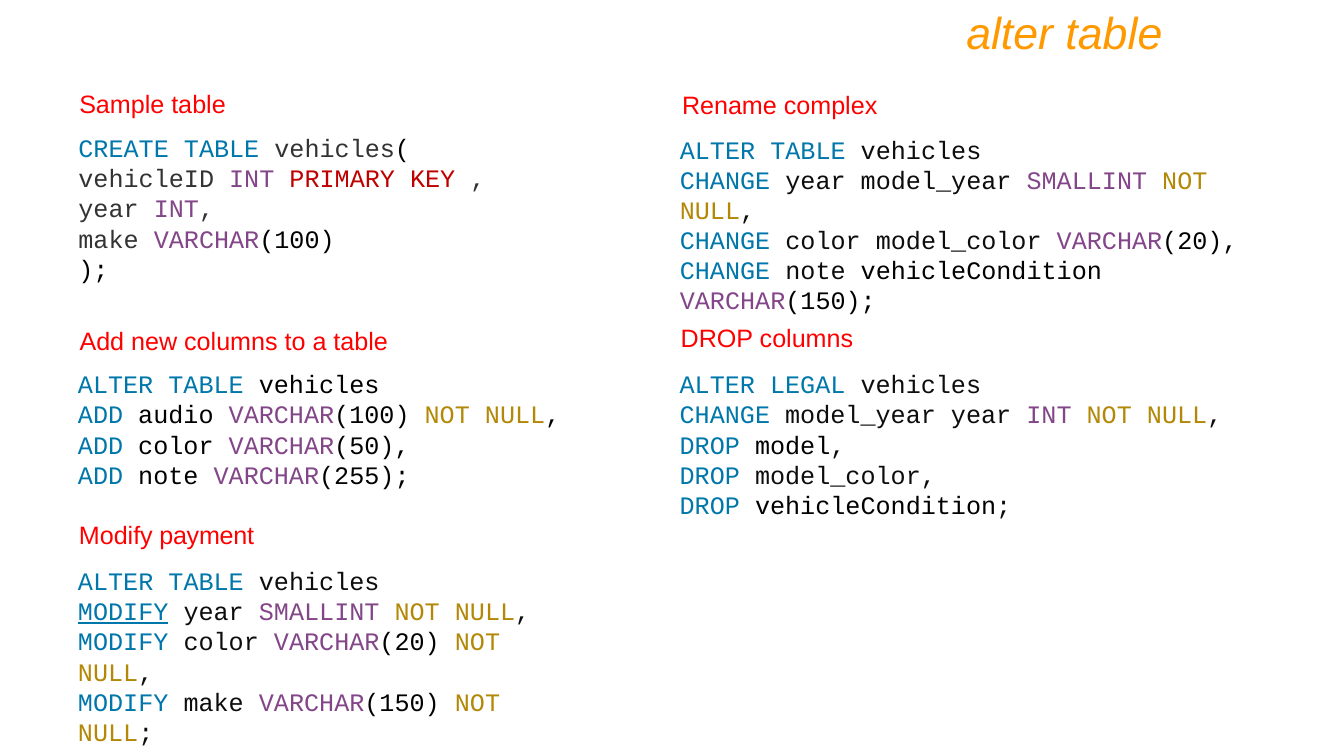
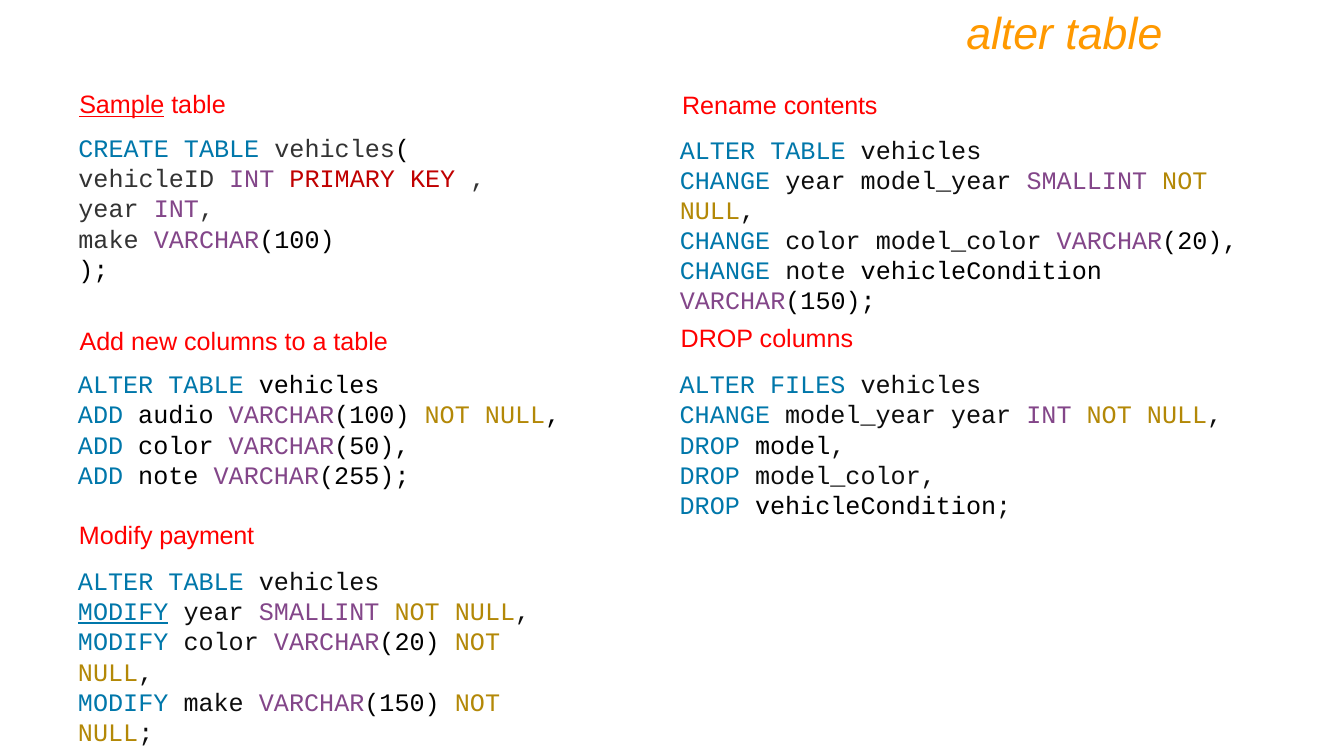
Sample underline: none -> present
complex: complex -> contents
LEGAL: LEGAL -> FILES
